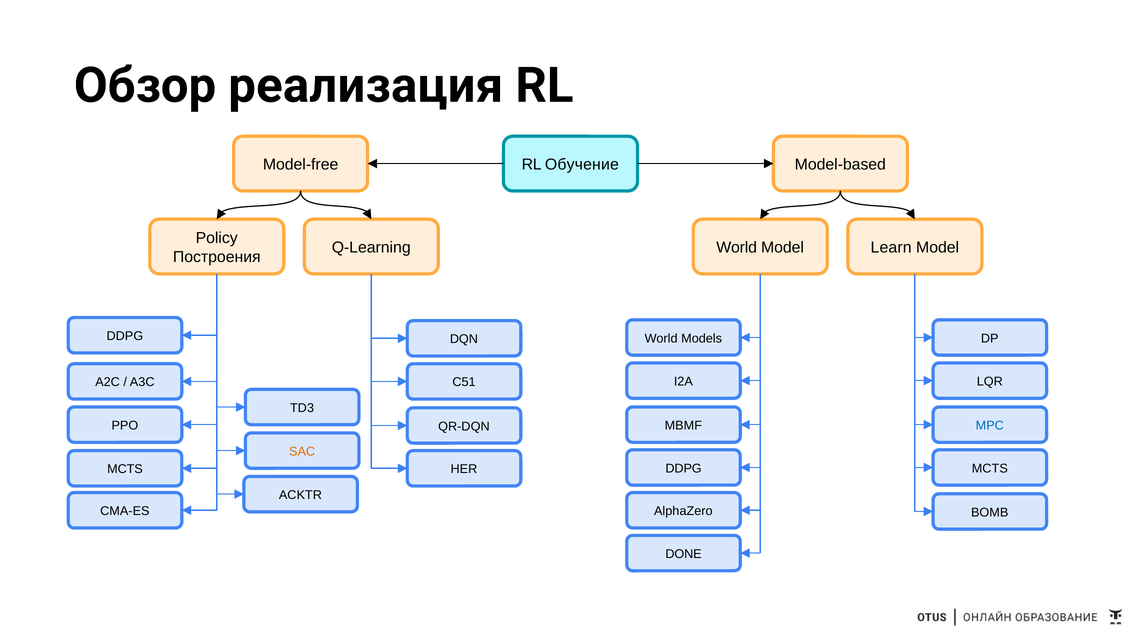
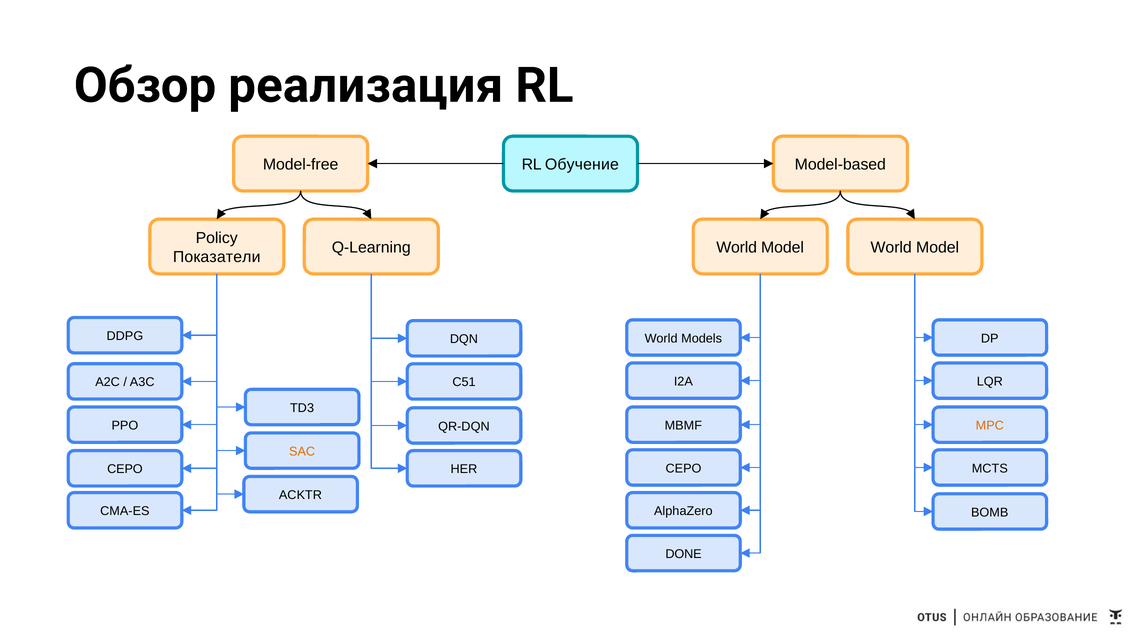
Model Learn: Learn -> World
Построения: Построения -> Показатели
MPC colour: blue -> orange
DDPG at (684, 468): DDPG -> CEPO
MCTS at (125, 469): MCTS -> CEPO
